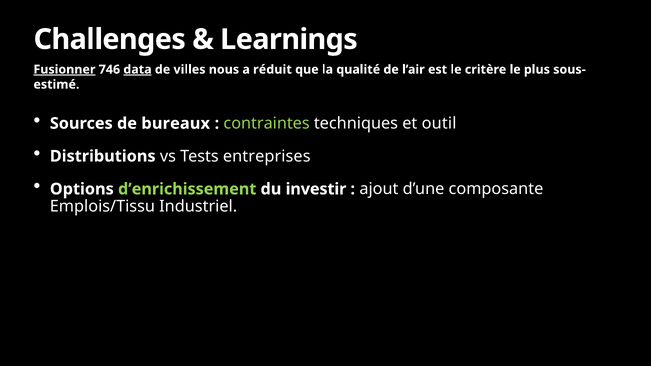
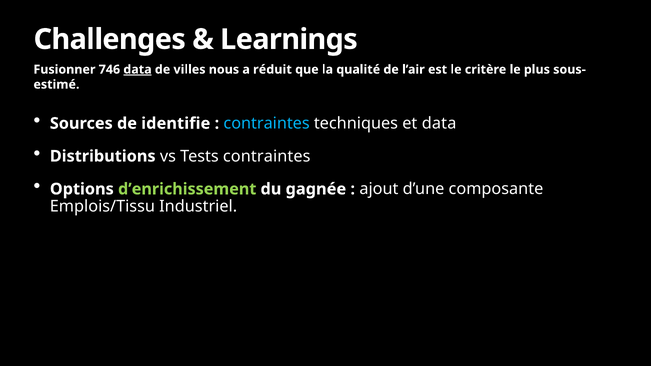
Fusionner underline: present -> none
bureaux: bureaux -> identifie
contraintes at (267, 123) colour: light green -> light blue
et outil: outil -> data
Tests entreprises: entreprises -> contraintes
investir: investir -> gagnée
